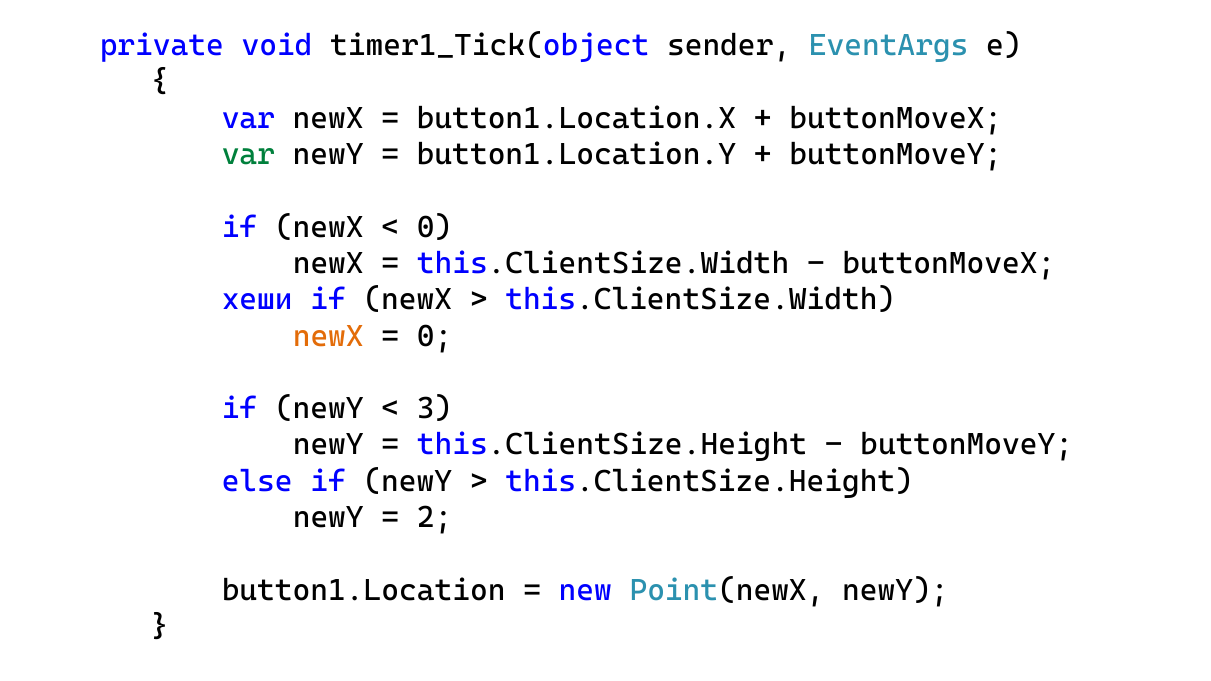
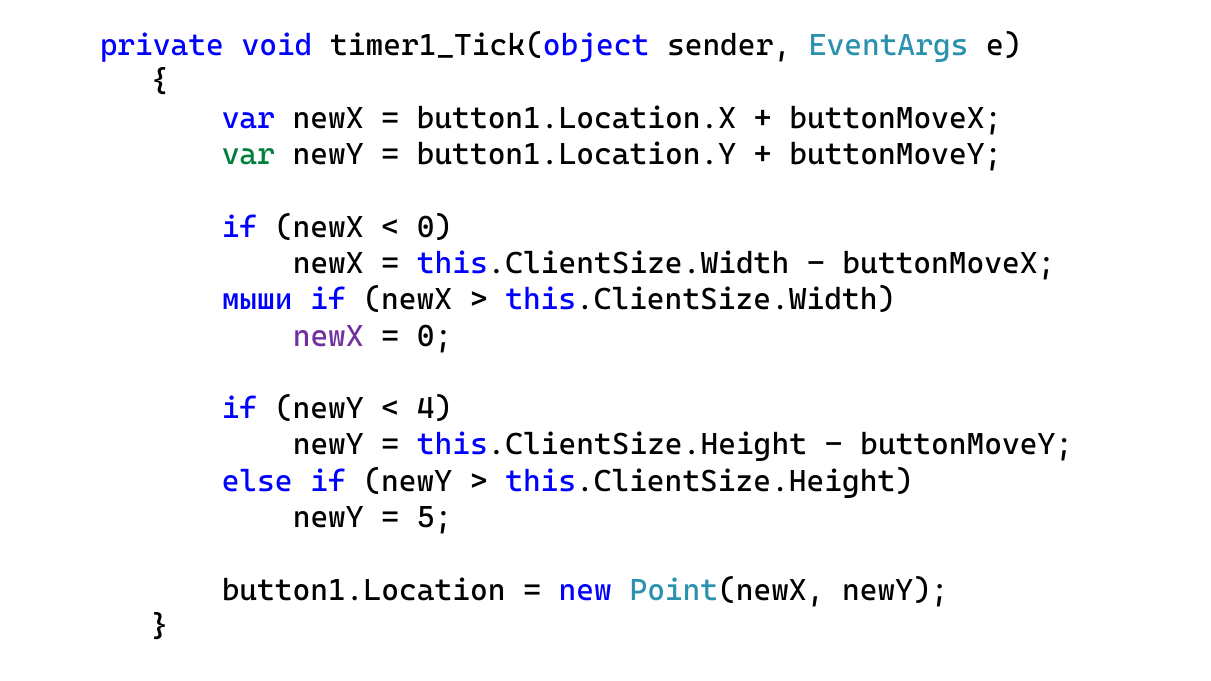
хеши: хеши -> мыши
newX at (328, 336) colour: orange -> purple
3: 3 -> 4
2: 2 -> 5
